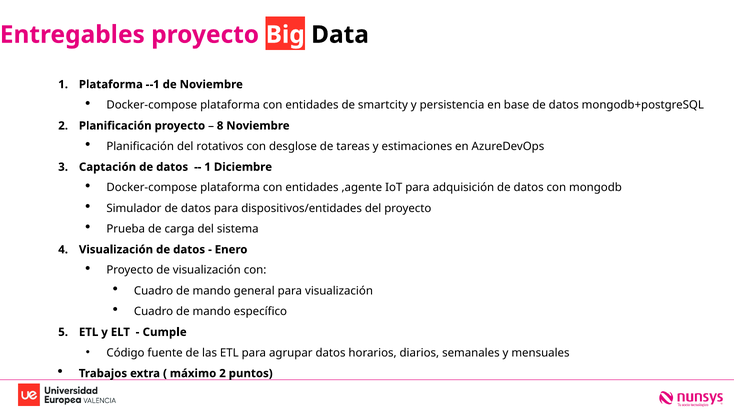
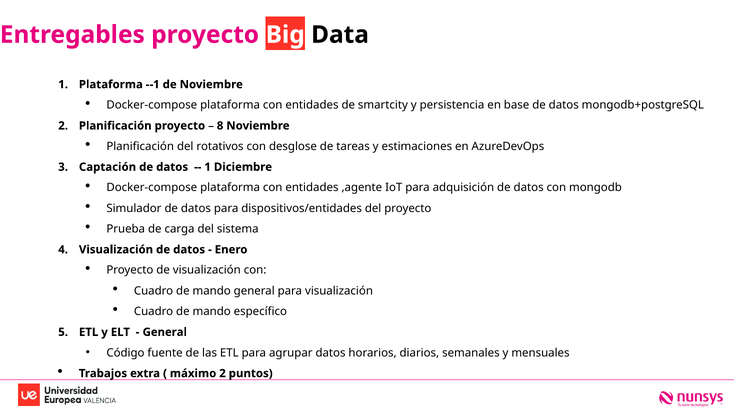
Cumple at (165, 332): Cumple -> General
